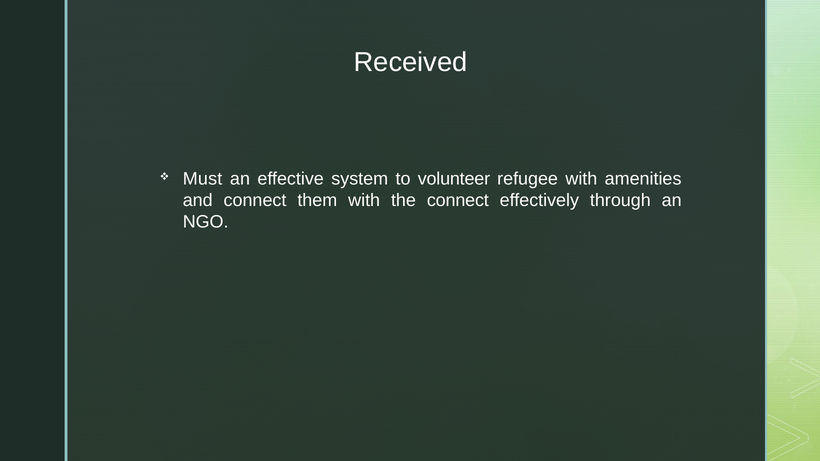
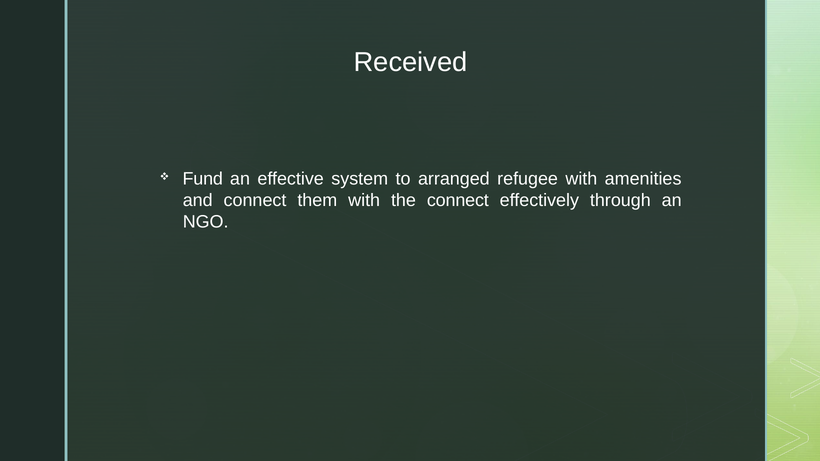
Must: Must -> Fund
volunteer: volunteer -> arranged
